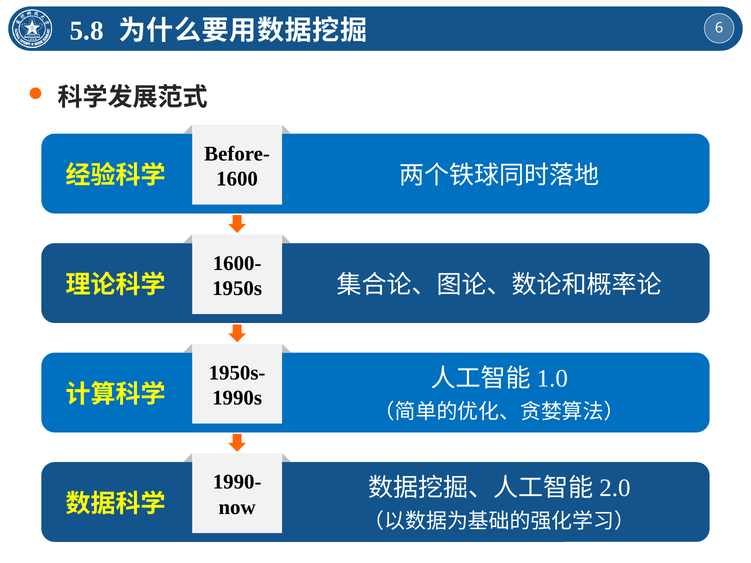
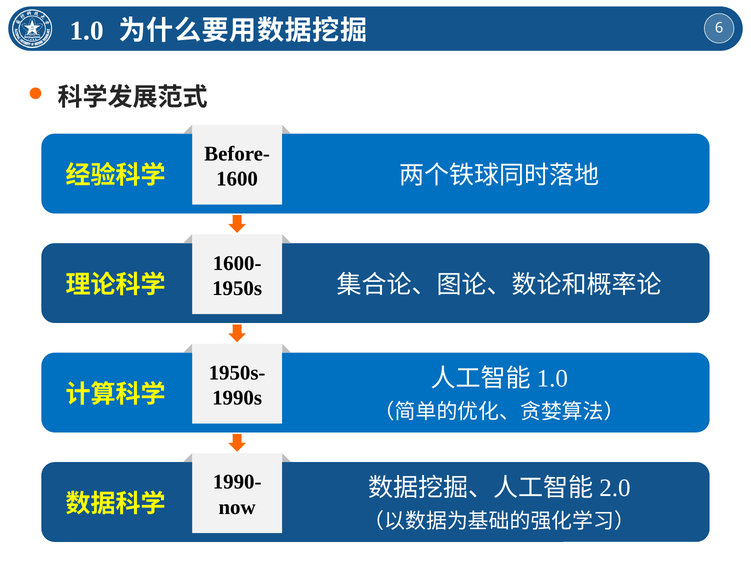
5.8: 5.8 -> 1.0
